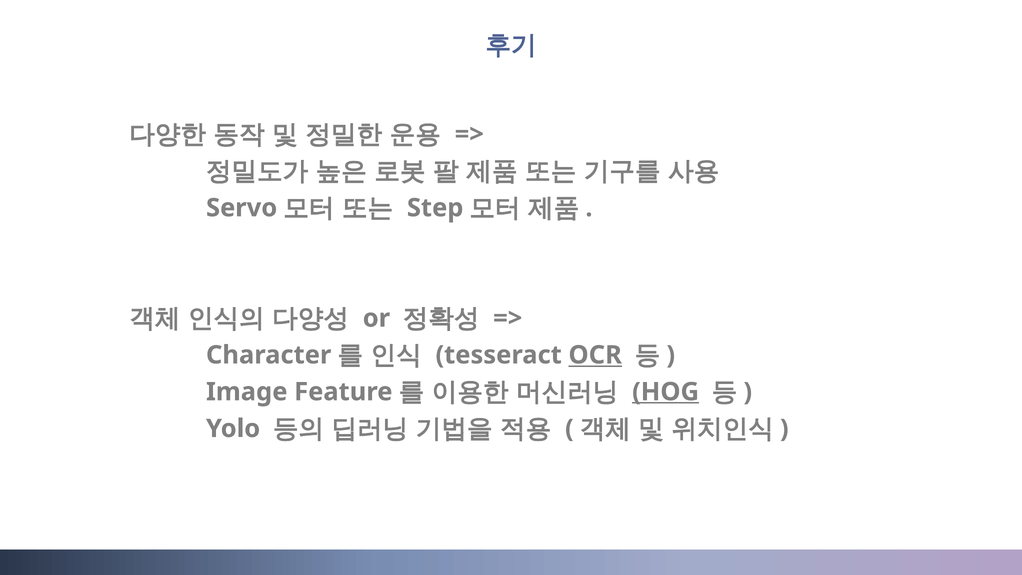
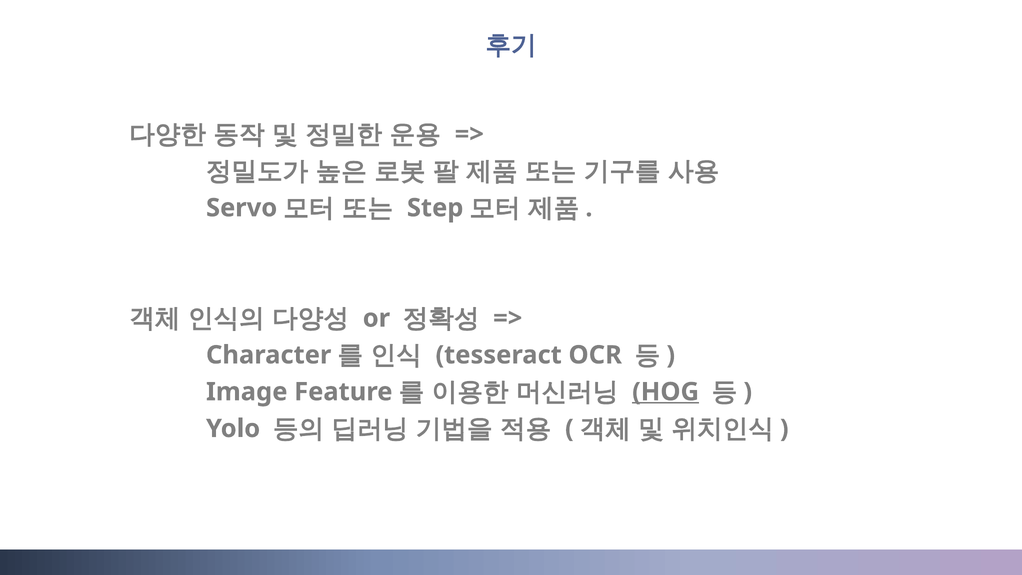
OCR underline: present -> none
